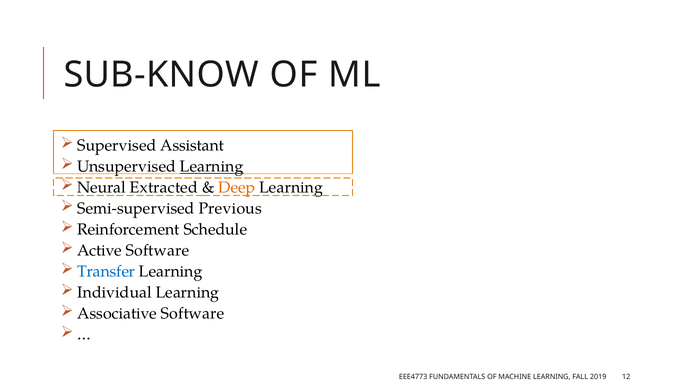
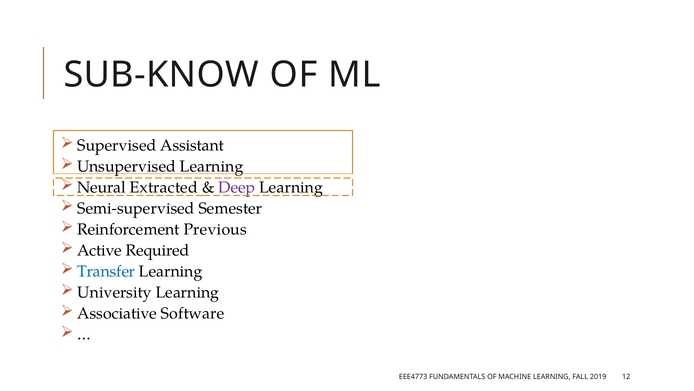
Learning at (212, 166) underline: present -> none
Deep colour: orange -> purple
Previous: Previous -> Semester
Schedule: Schedule -> Previous
Active Software: Software -> Required
Individual: Individual -> University
